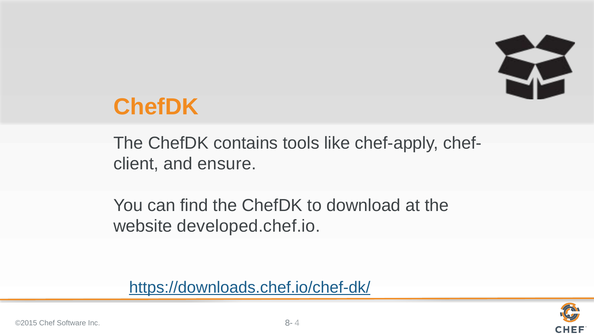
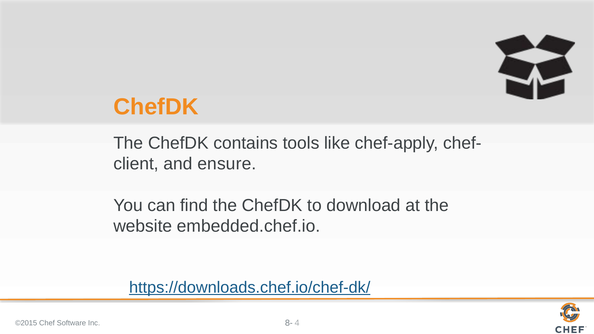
developed.chef.io: developed.chef.io -> embedded.chef.io
